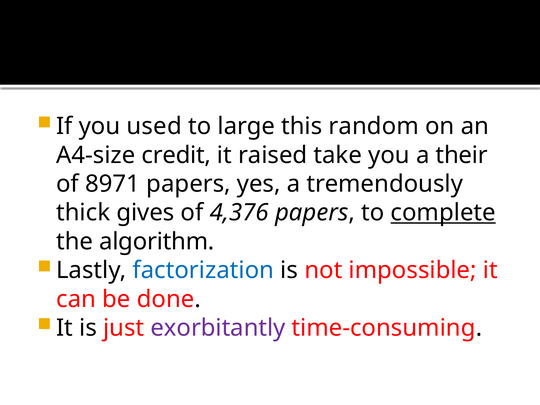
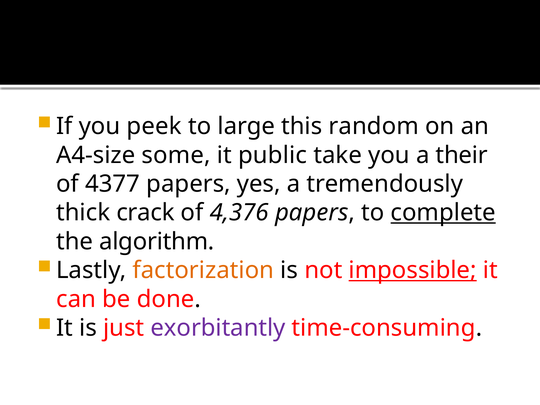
used: used -> peek
credit: credit -> some
raised: raised -> public
8971: 8971 -> 4377
gives: gives -> crack
factorization colour: blue -> orange
impossible underline: none -> present
